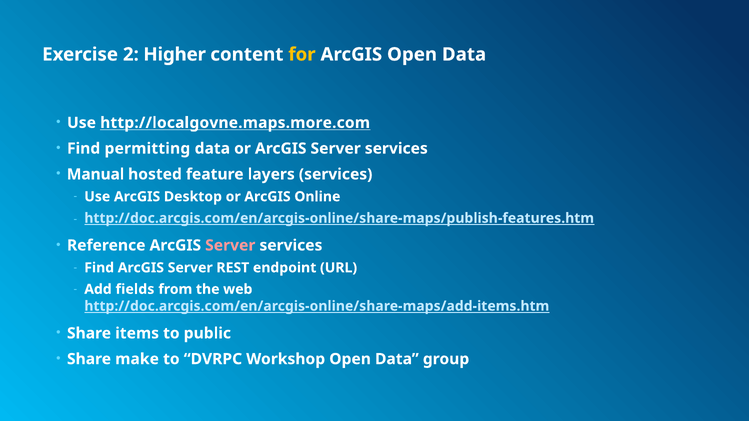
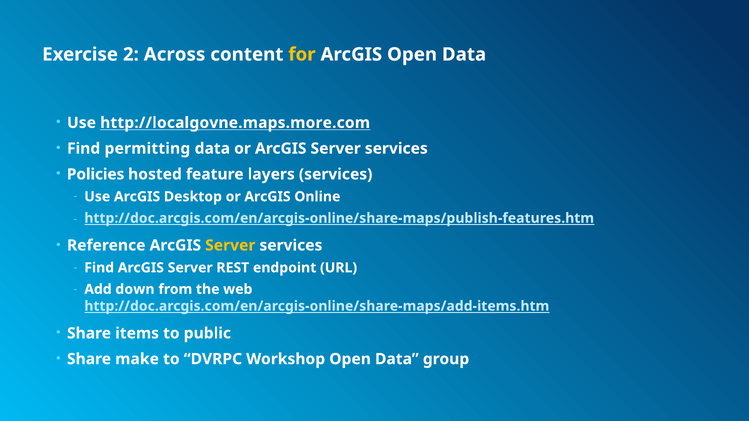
Higher: Higher -> Across
Manual: Manual -> Policies
Server at (230, 246) colour: pink -> yellow
fields: fields -> down
